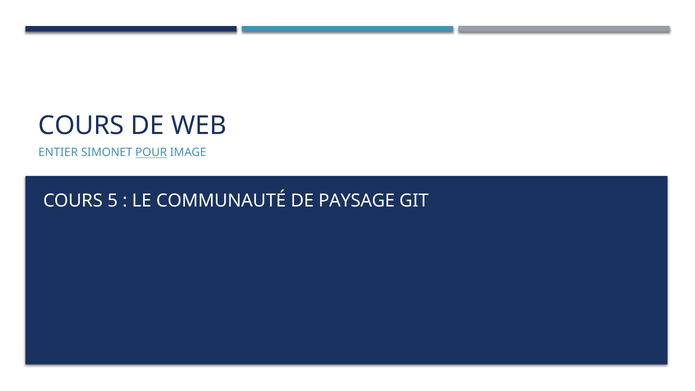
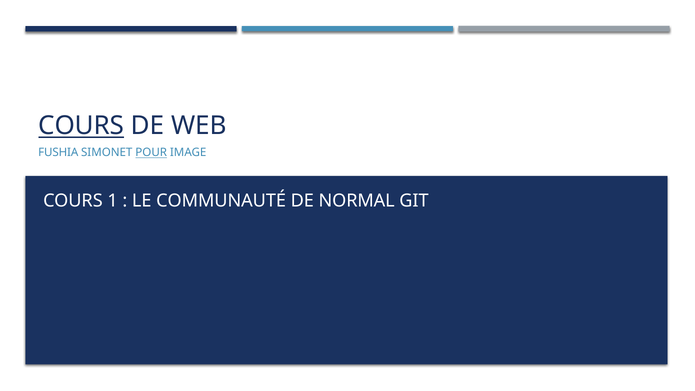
COURS at (81, 126) underline: none -> present
ENTIER: ENTIER -> FUSHIA
5: 5 -> 1
PAYSAGE: PAYSAGE -> NORMAL
